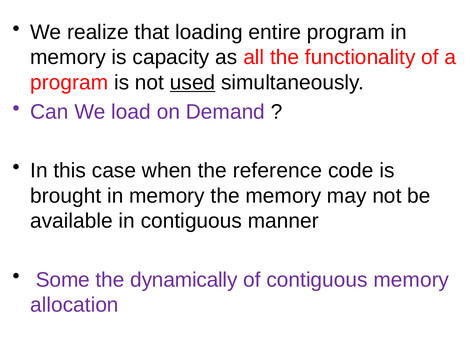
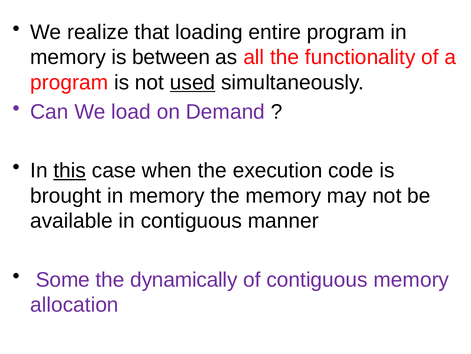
capacity: capacity -> between
this underline: none -> present
reference: reference -> execution
